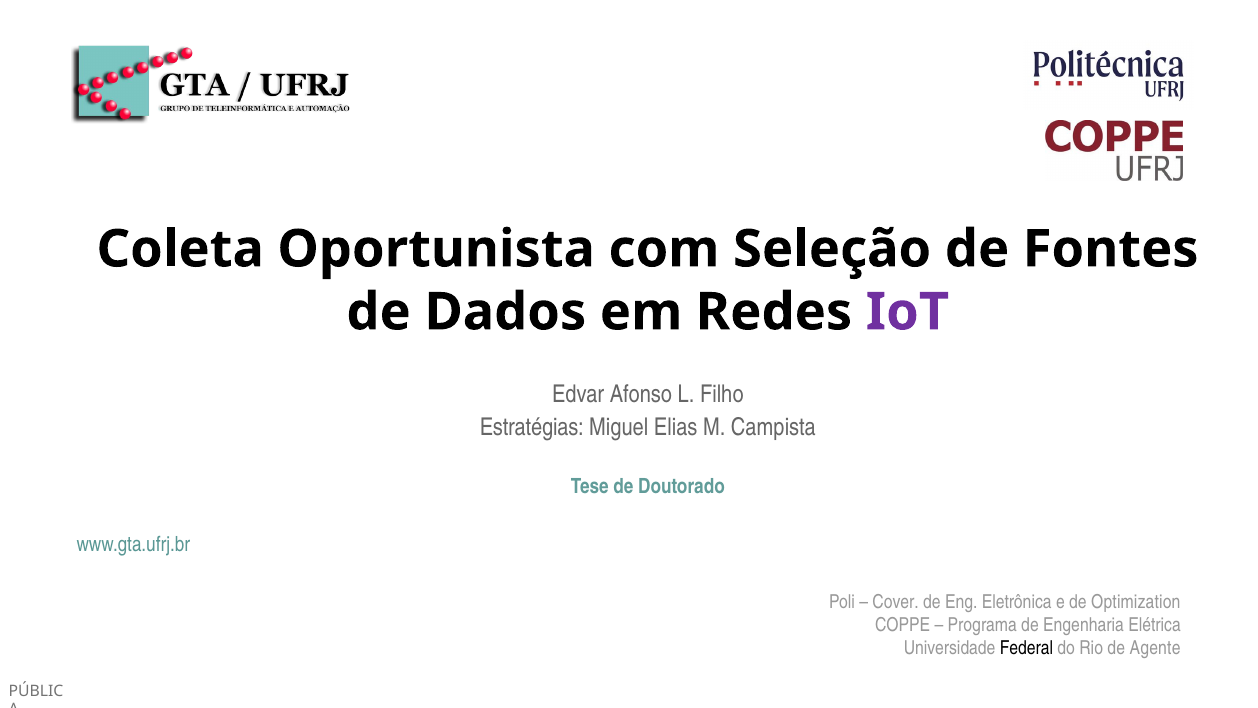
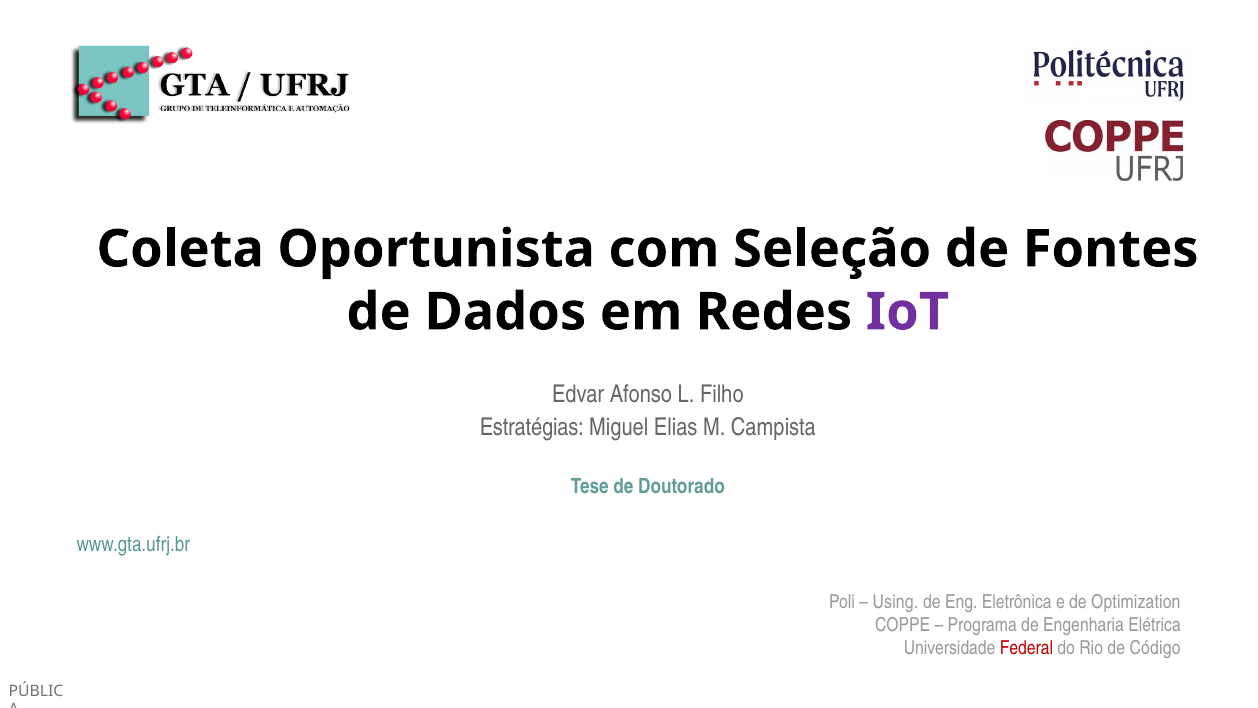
Cover: Cover -> Using
Federal colour: black -> red
Agente: Agente -> Código
